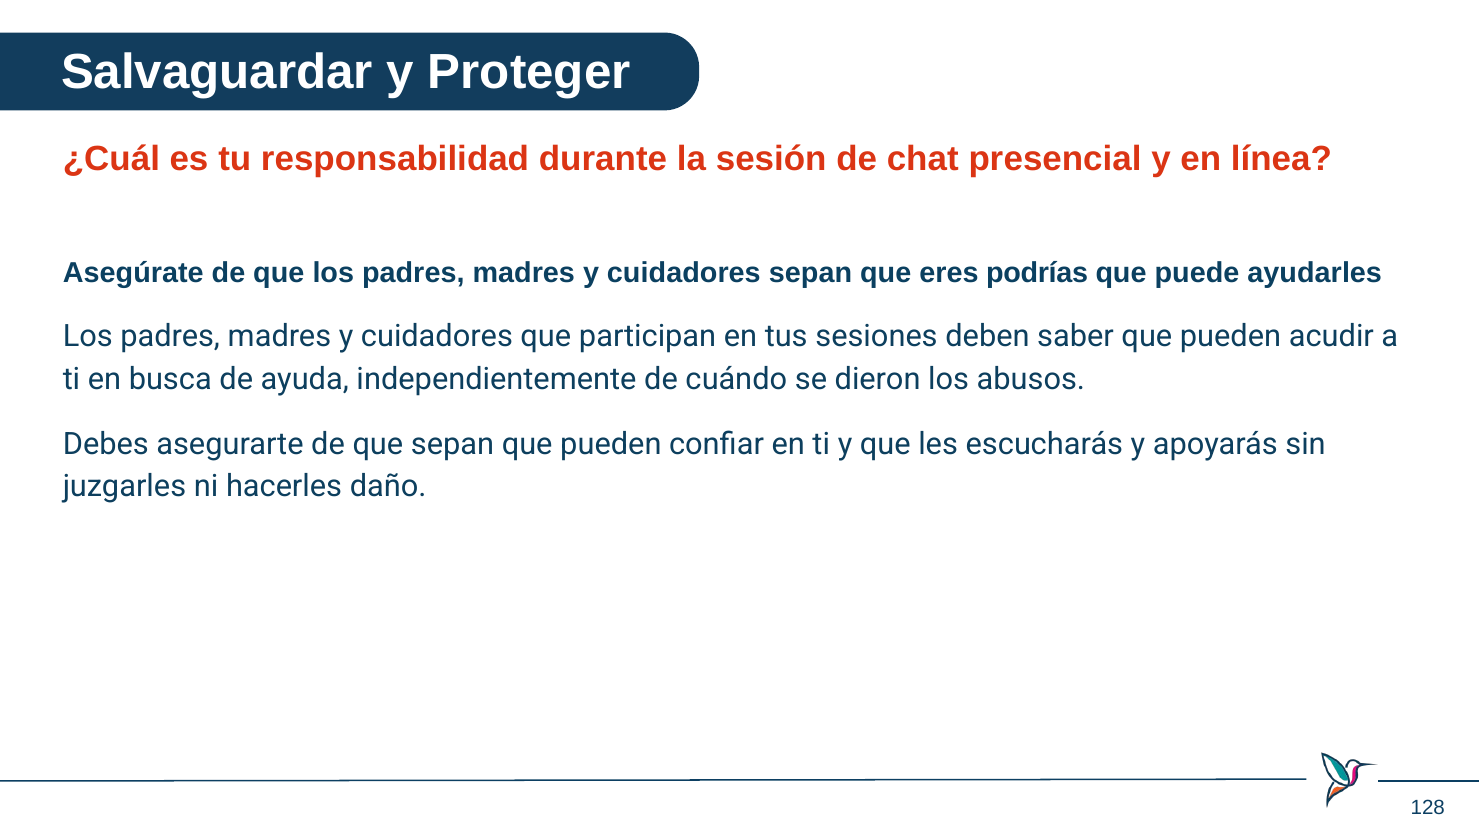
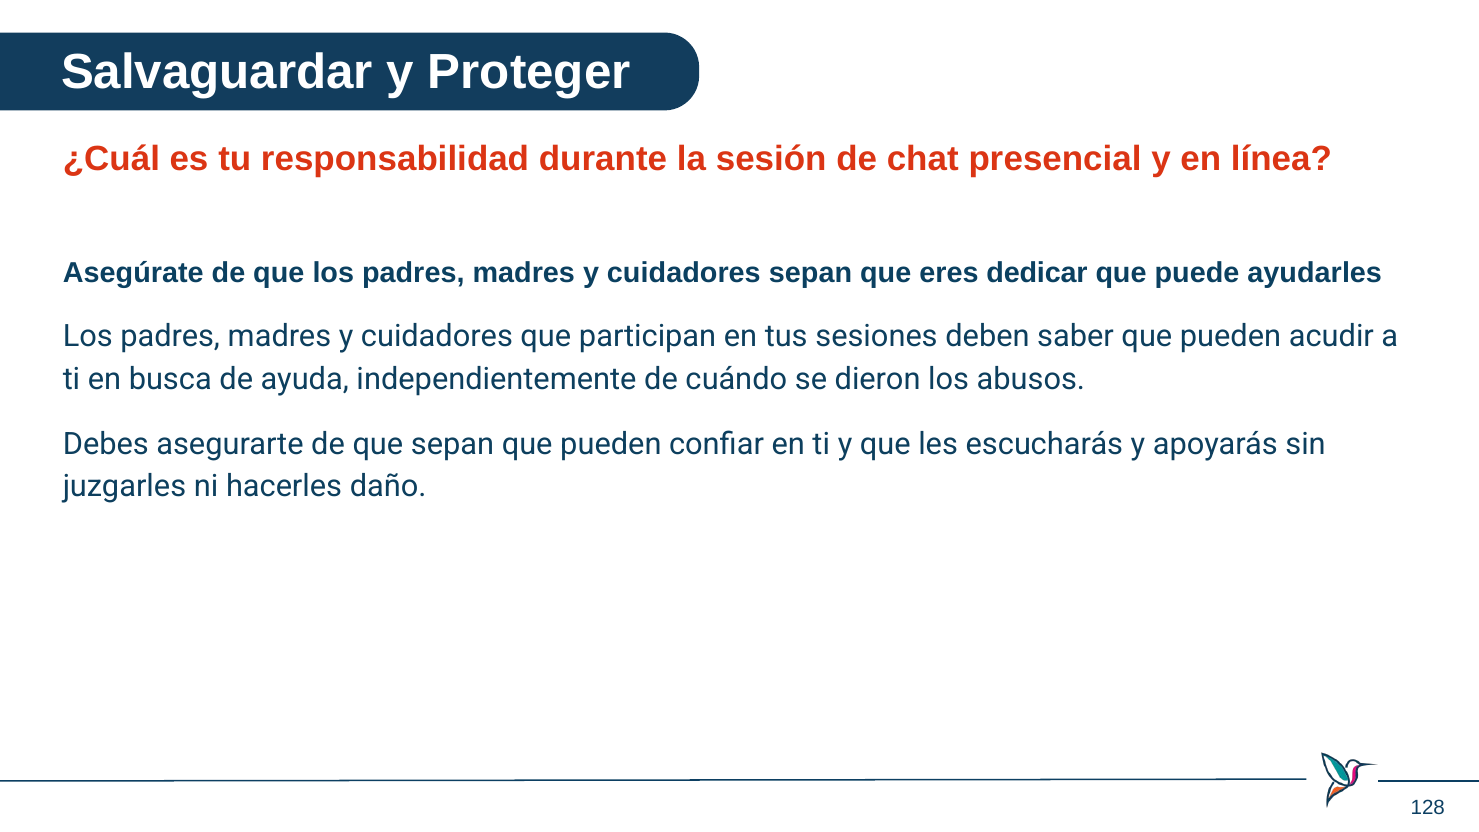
podrías: podrías -> dedicar
